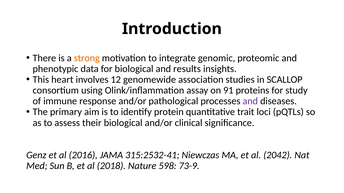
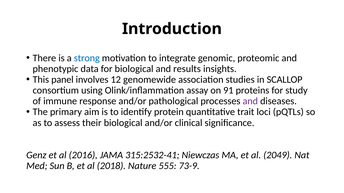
strong colour: orange -> blue
heart: heart -> panel
2042: 2042 -> 2049
598: 598 -> 555
